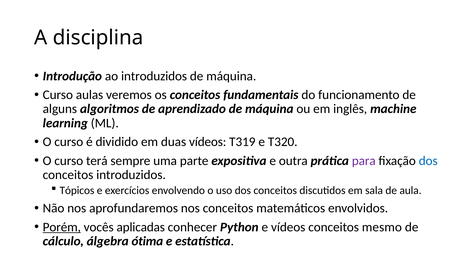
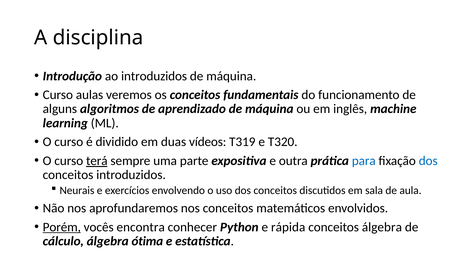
terá underline: none -> present
para colour: purple -> blue
Tópicos: Tópicos -> Neurais
aplicadas: aplicadas -> encontra
e vídeos: vídeos -> rápida
conceitos mesmo: mesmo -> álgebra
